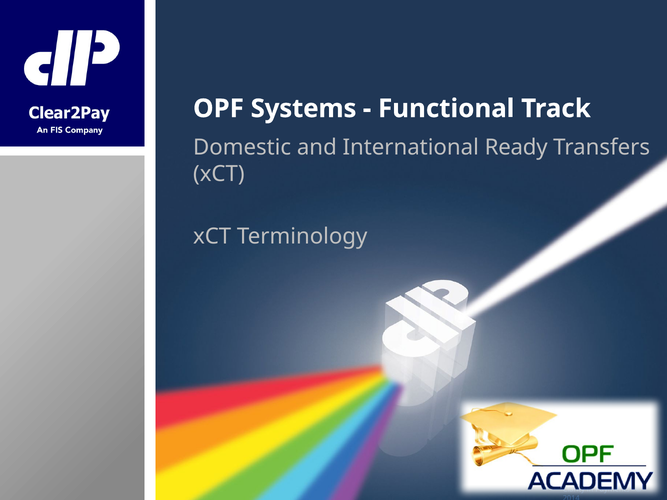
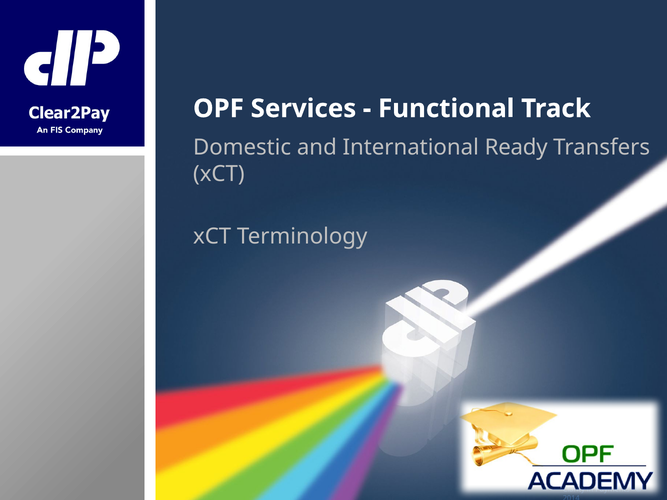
Systems: Systems -> Services
